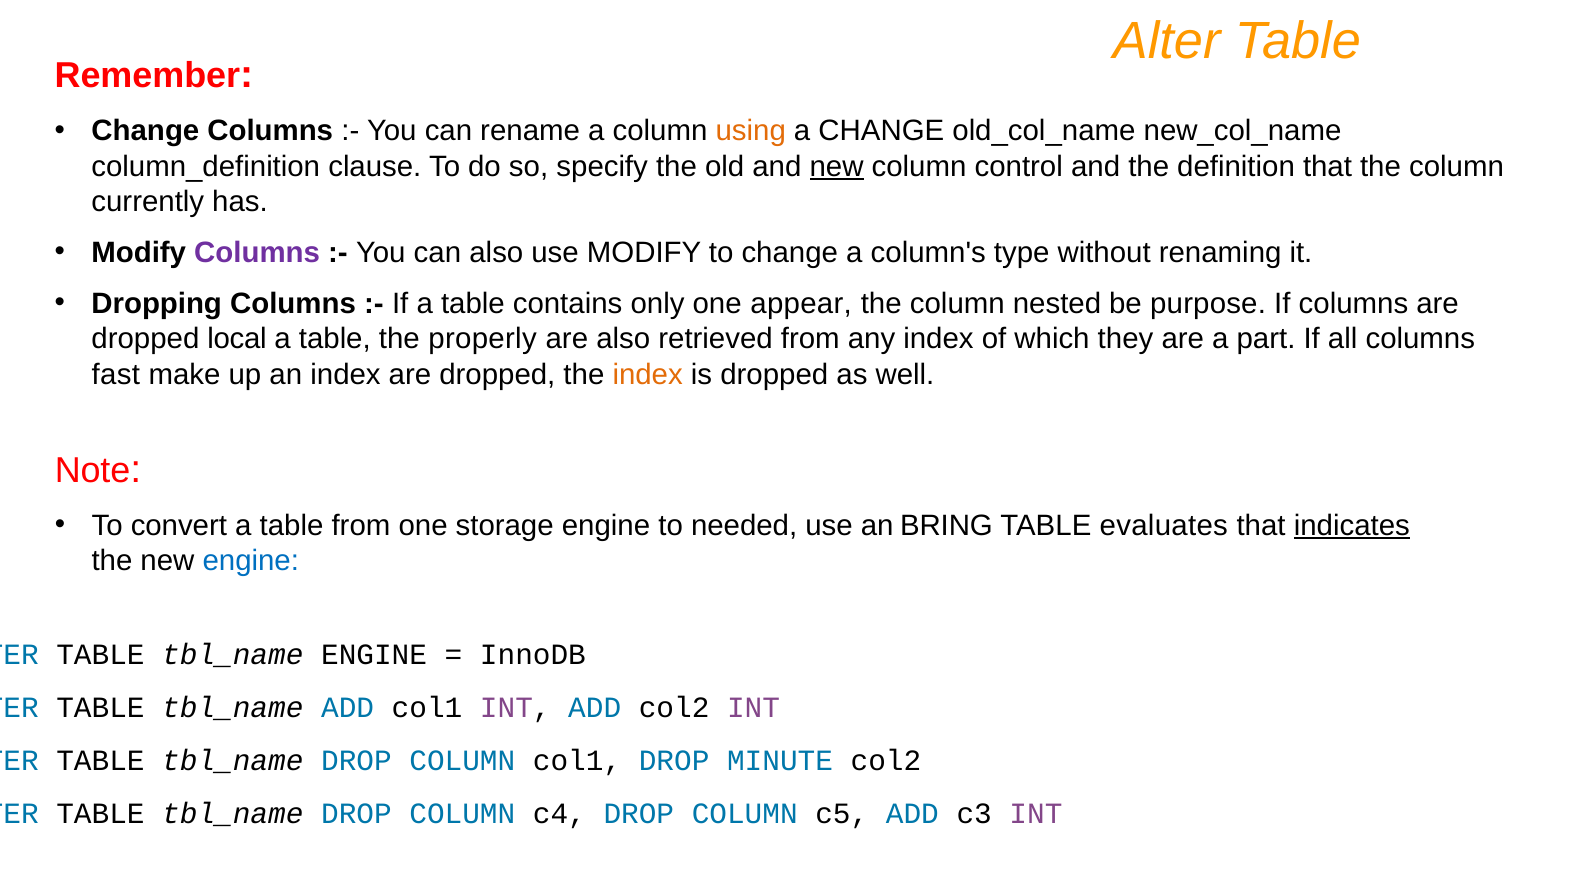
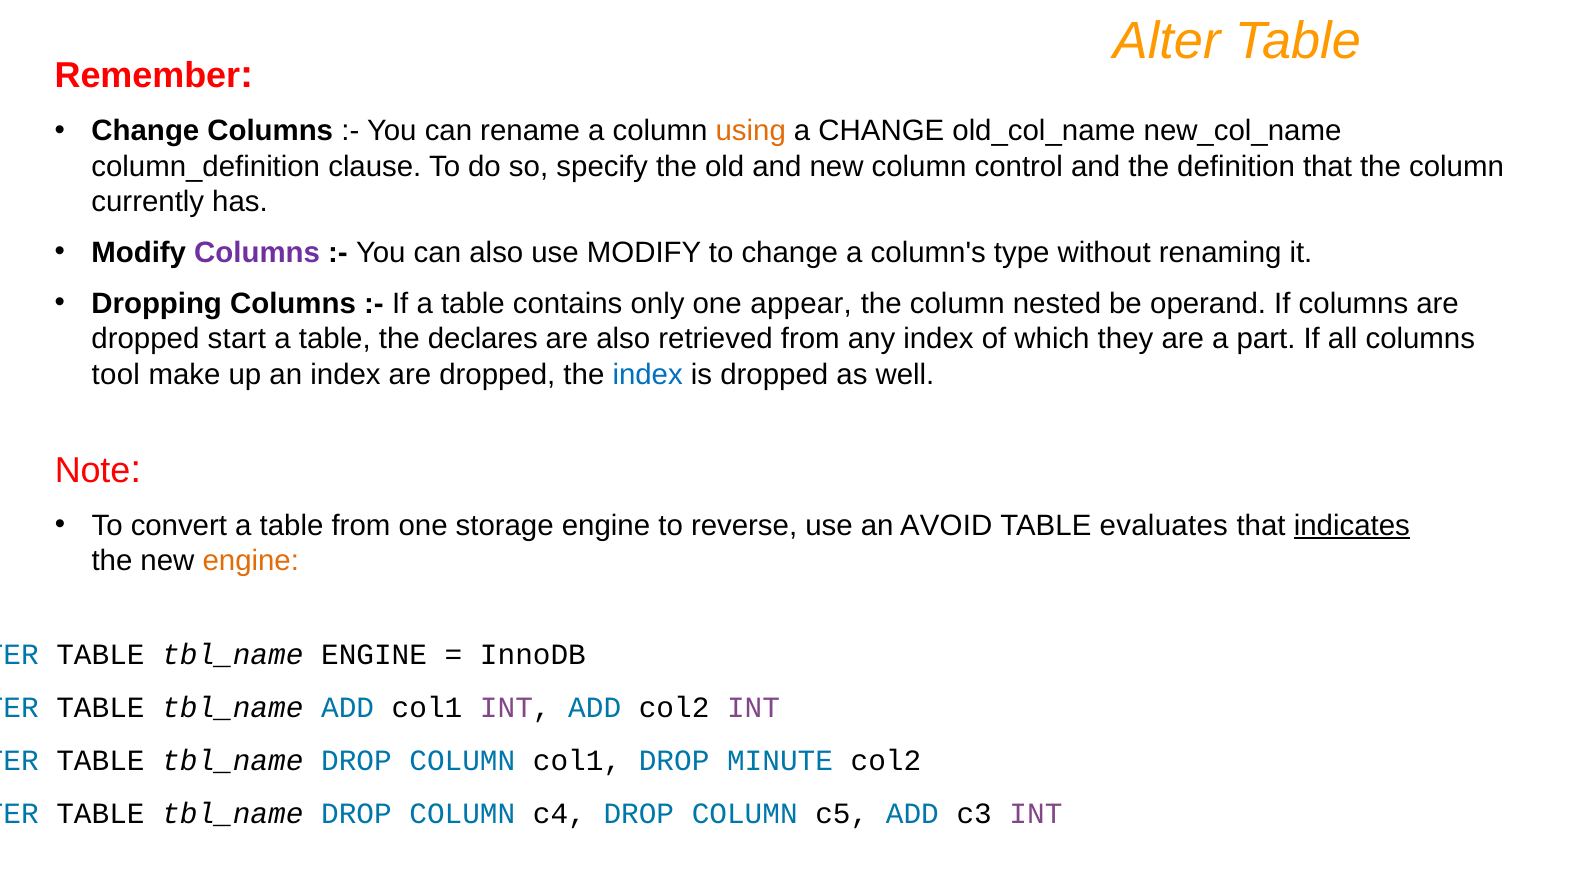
new at (837, 166) underline: present -> none
purpose: purpose -> operand
local: local -> start
properly: properly -> declares
fast: fast -> tool
index at (648, 374) colour: orange -> blue
needed: needed -> reverse
BRING: BRING -> AVOID
engine at (251, 560) colour: blue -> orange
